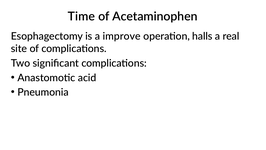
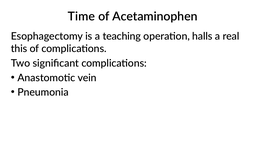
improve: improve -> teaching
site: site -> this
acid: acid -> vein
